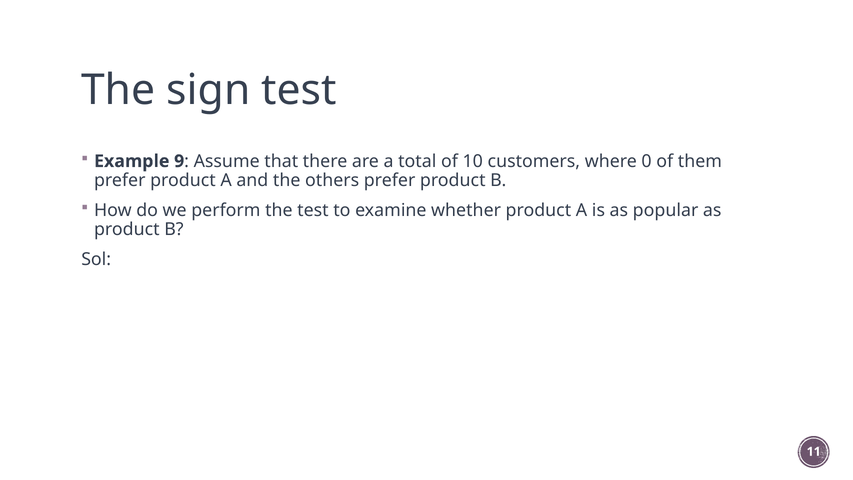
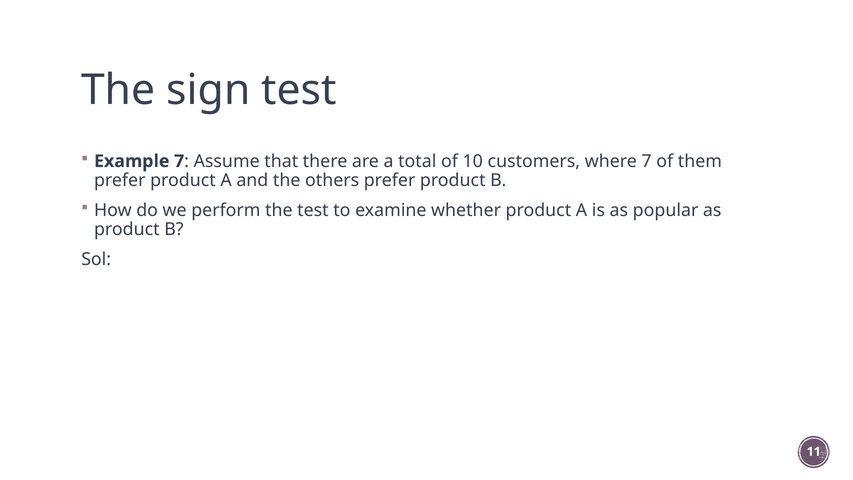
Example 9: 9 -> 7
where 0: 0 -> 7
